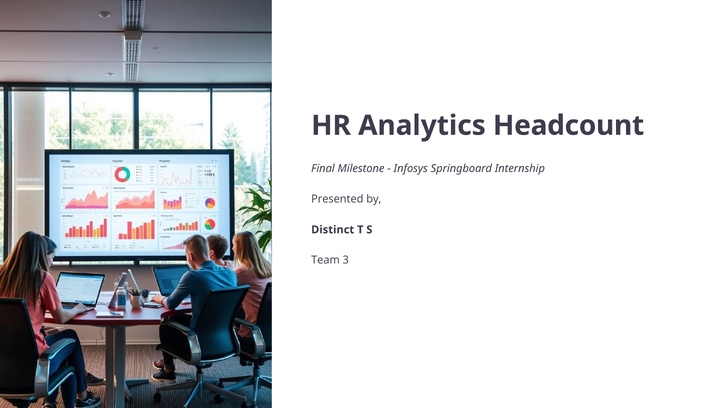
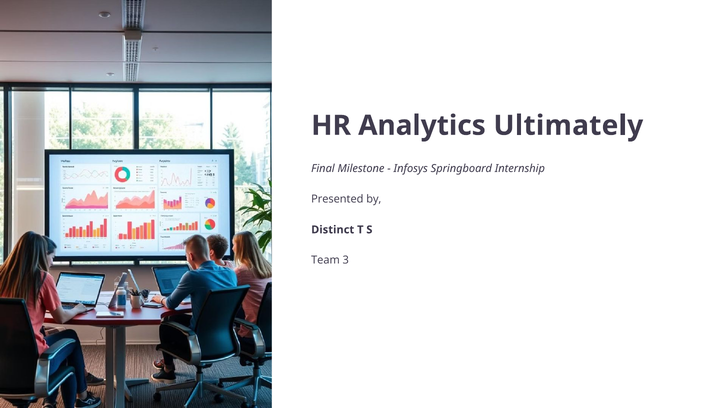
Headcount: Headcount -> Ultimately
